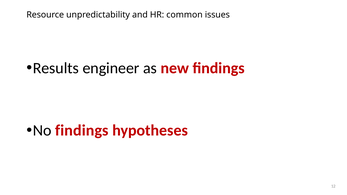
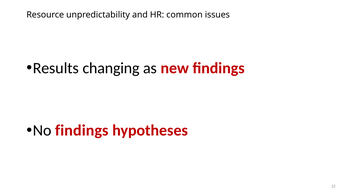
engineer: engineer -> changing
